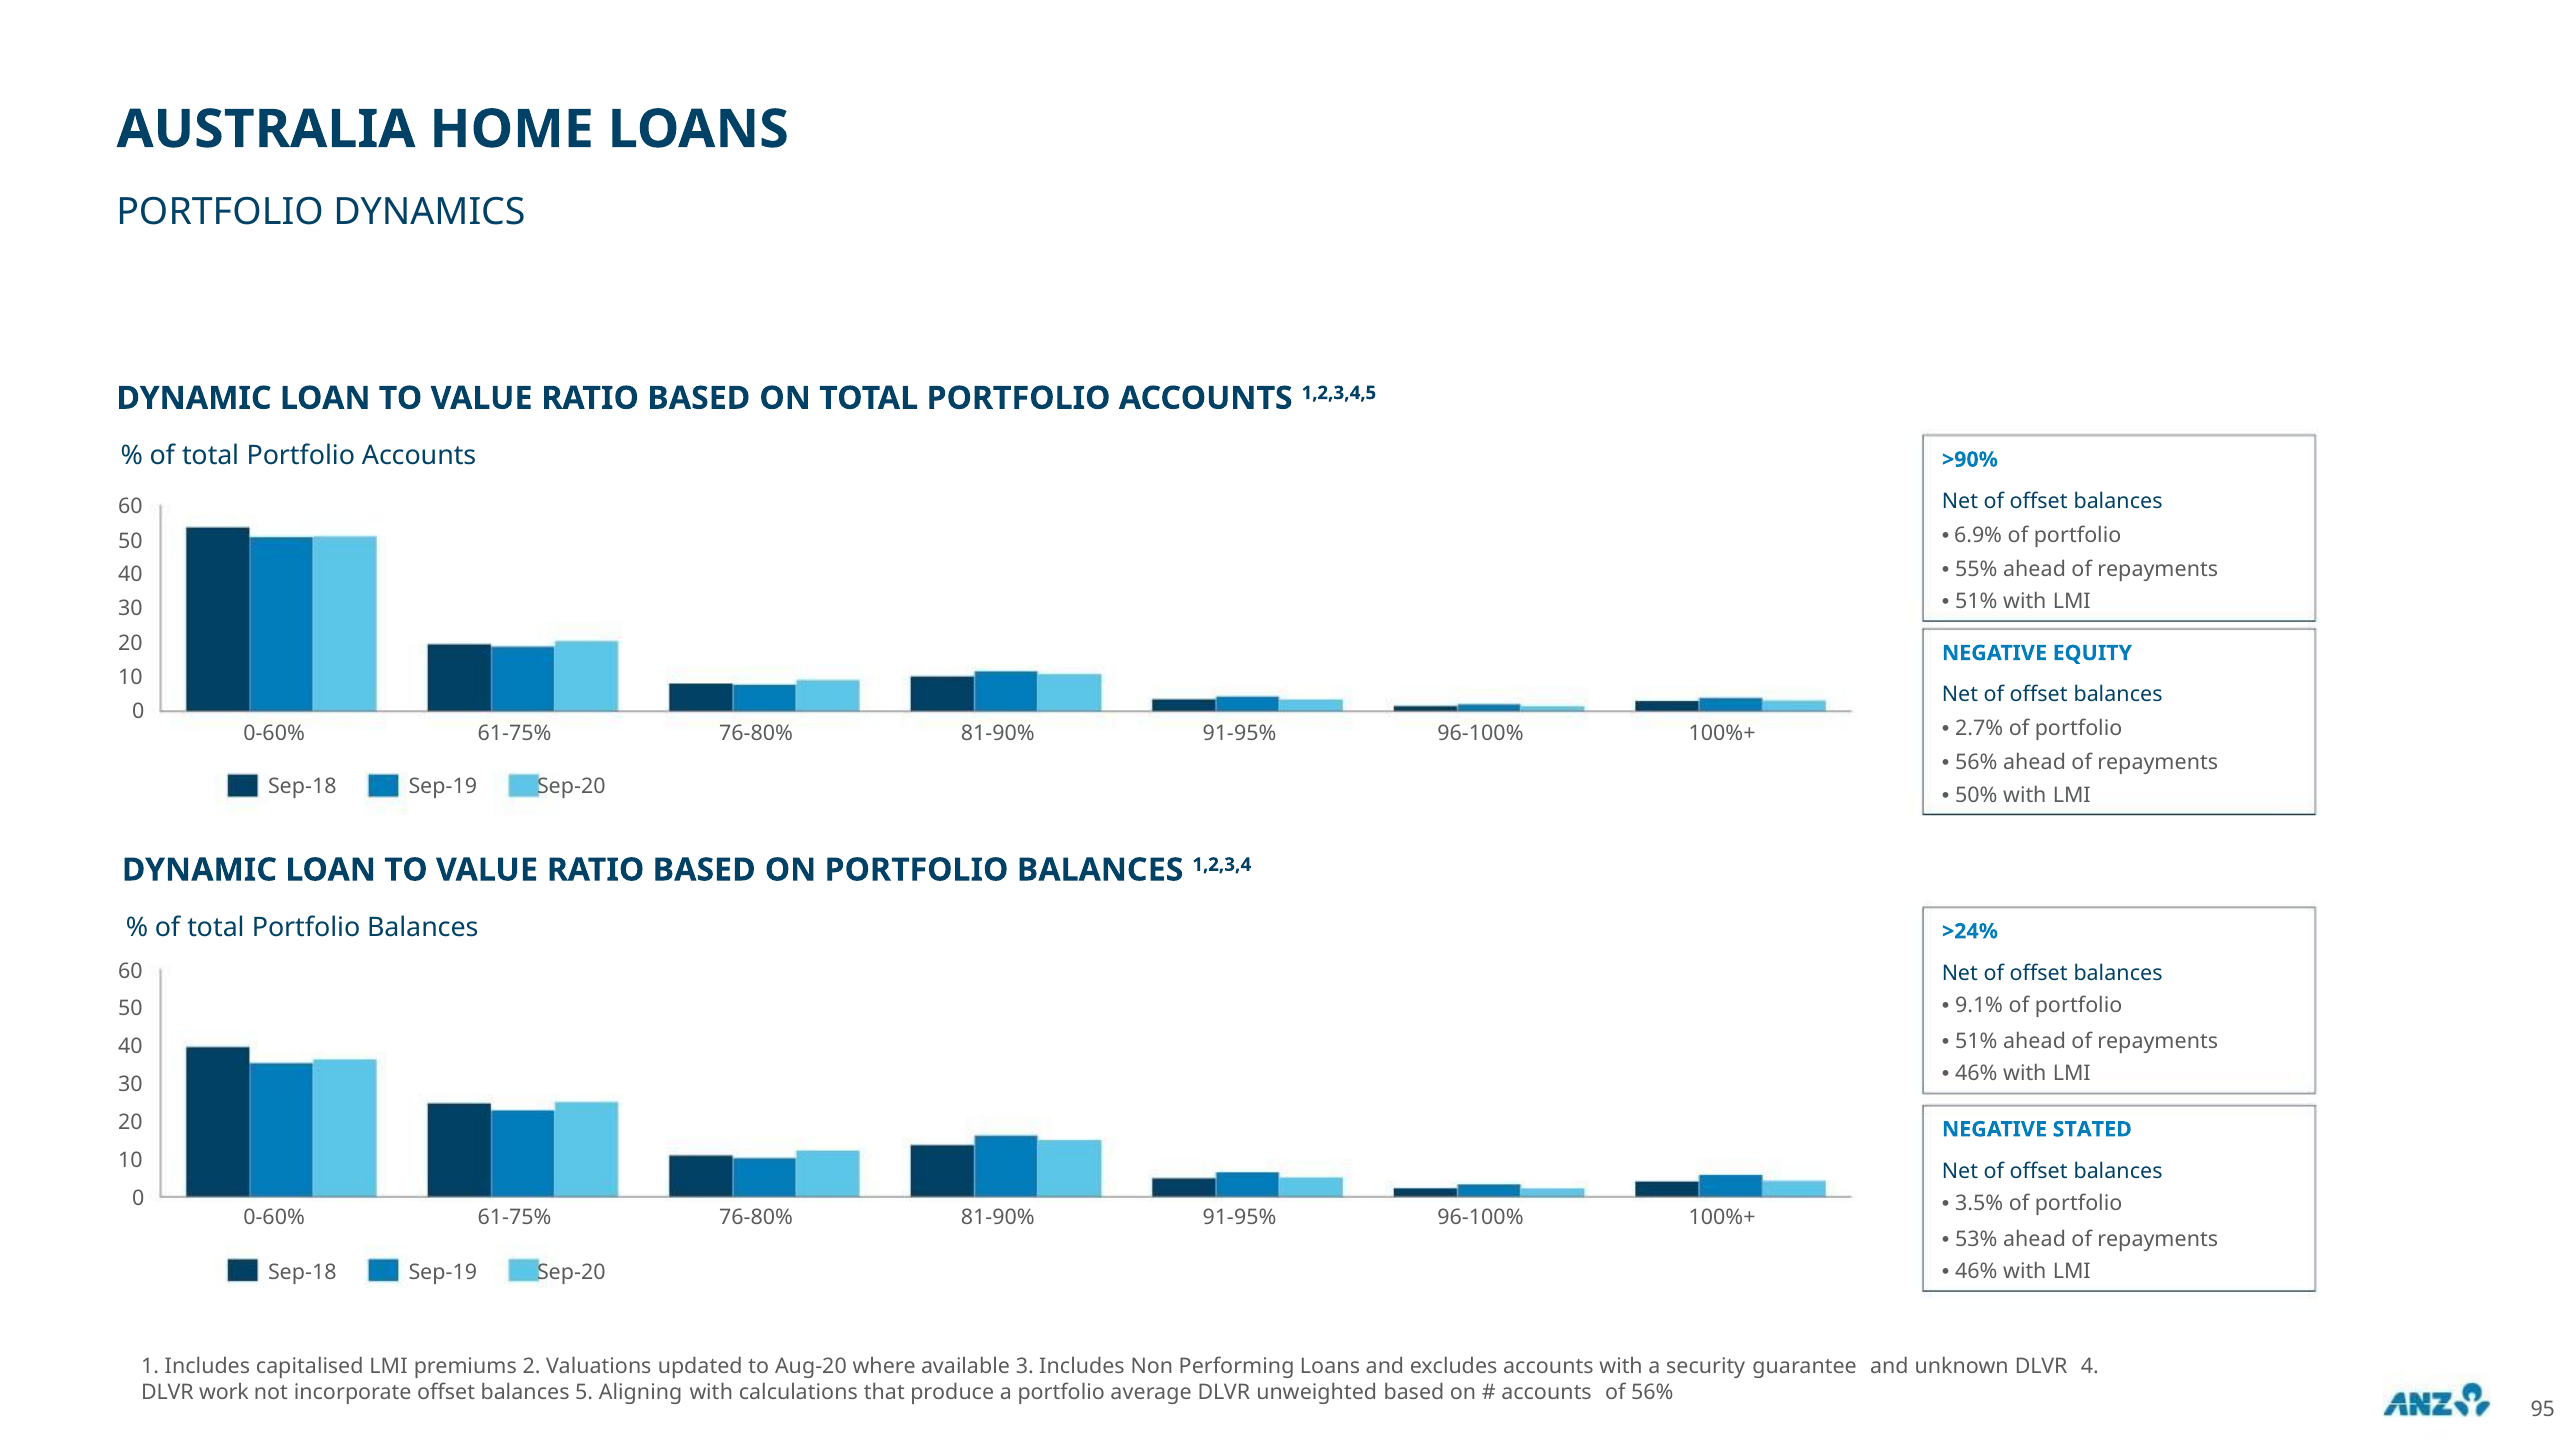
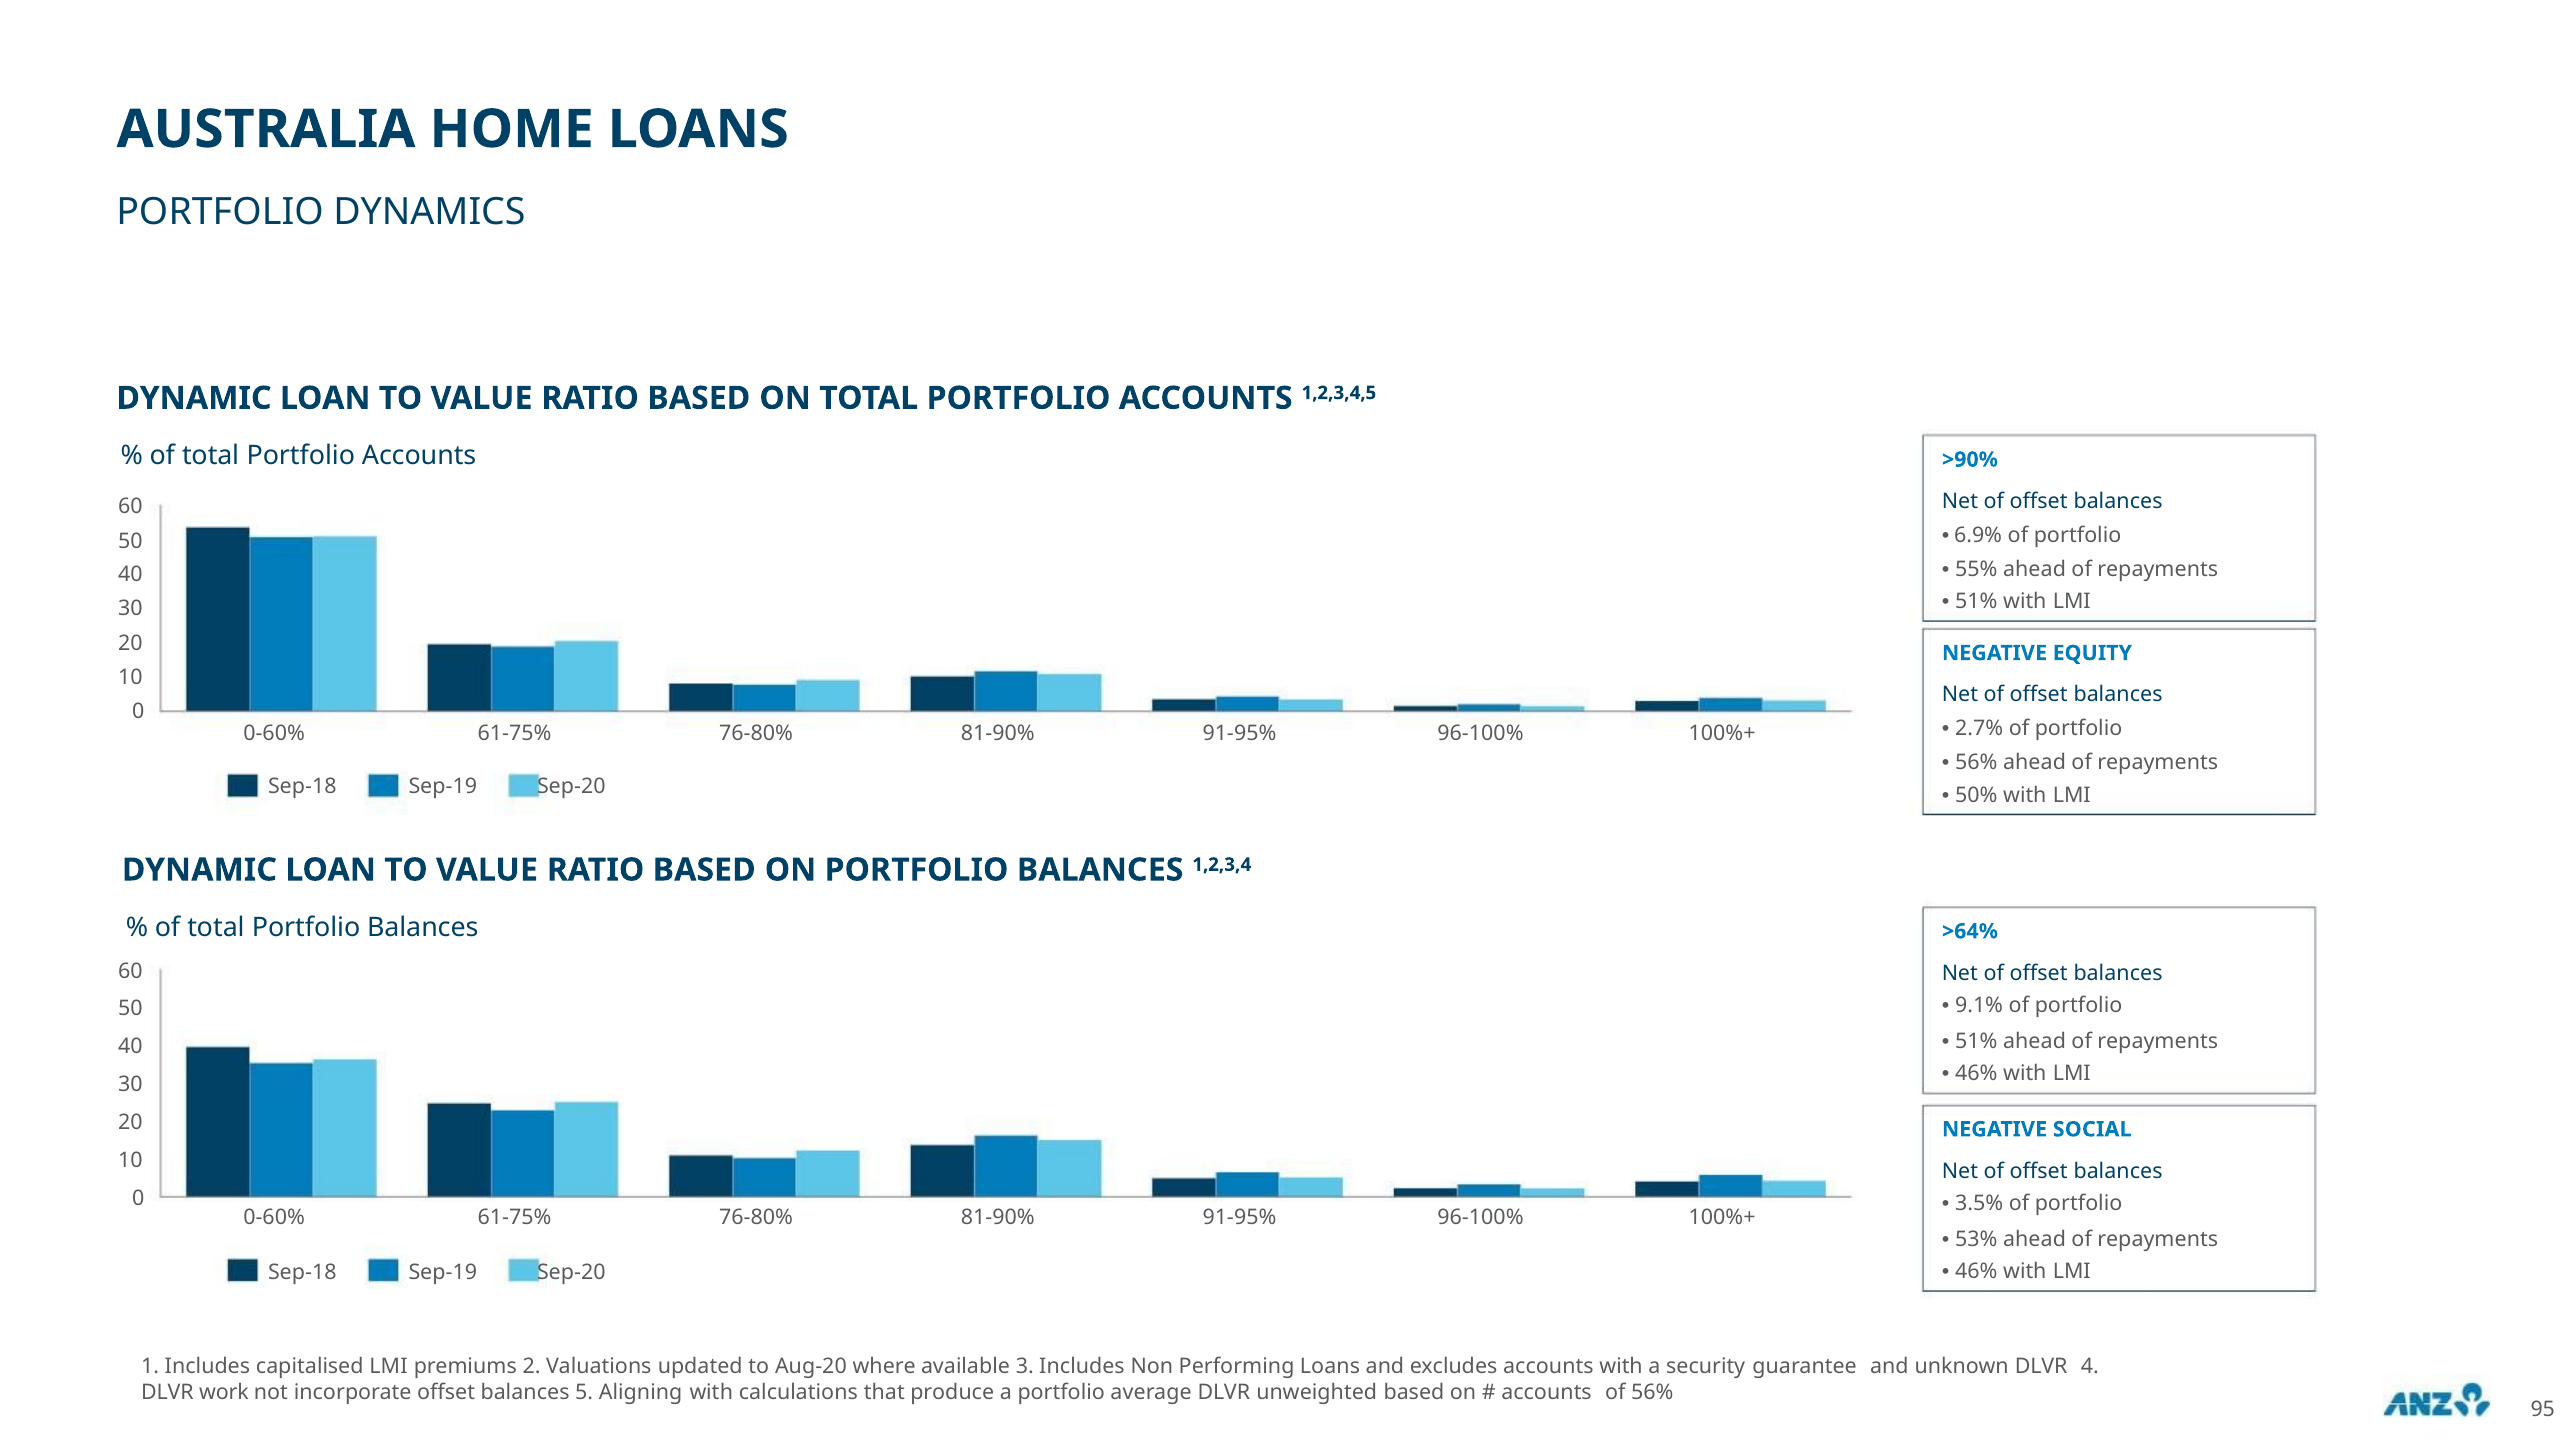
>24%: >24% -> >64%
STATED: STATED -> SOCIAL
